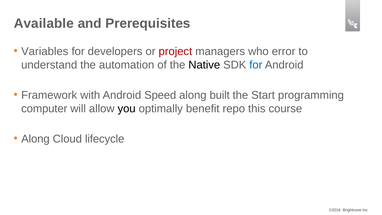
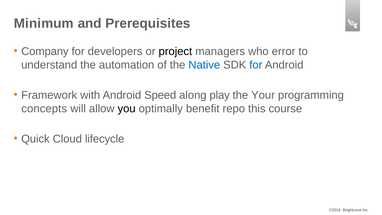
Available: Available -> Minimum
Variables: Variables -> Company
project colour: red -> black
Native colour: black -> blue
built: built -> play
Start: Start -> Your
computer: computer -> concepts
Along at (35, 139): Along -> Quick
